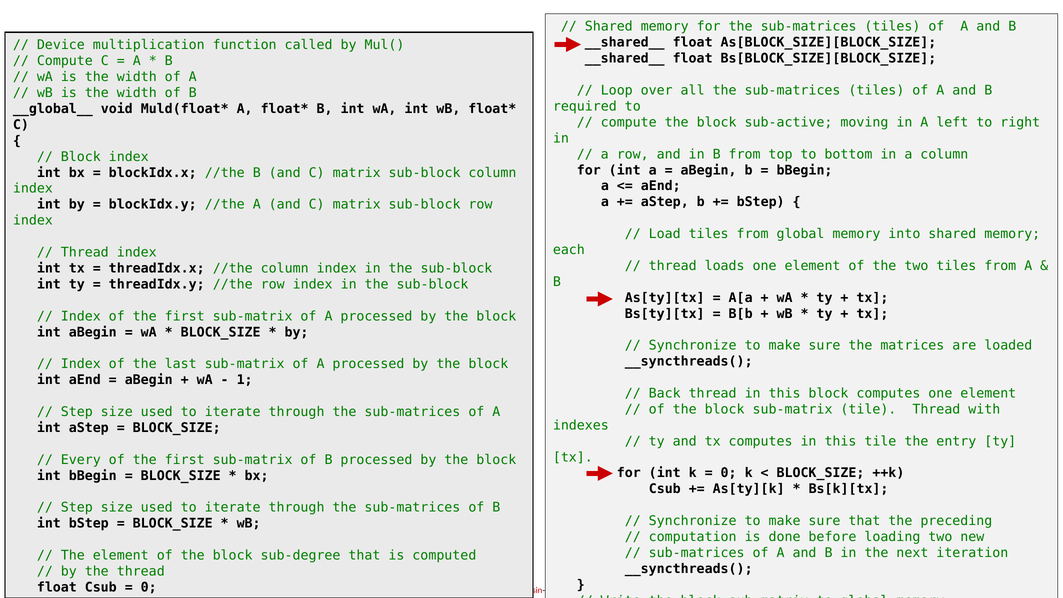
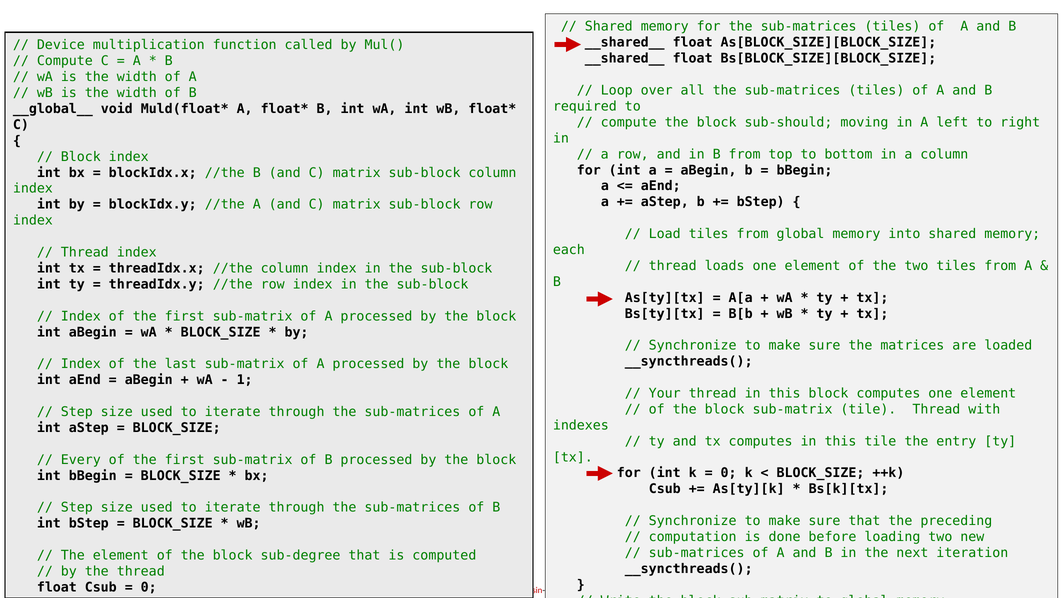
sub-active: sub-active -> sub-should
Back: Back -> Your
